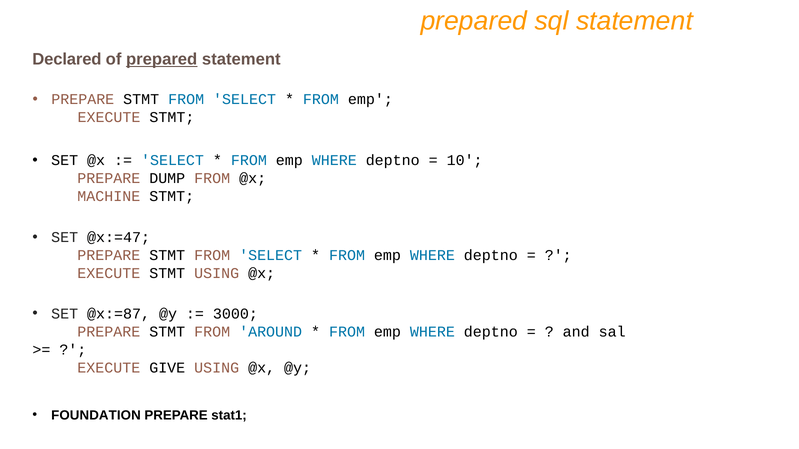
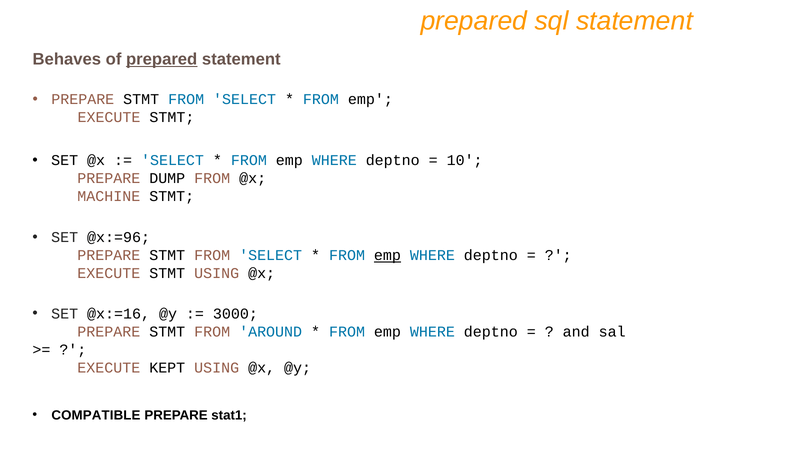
Declared: Declared -> Behaves
@x:=47: @x:=47 -> @x:=96
emp at (387, 256) underline: none -> present
@x:=87: @x:=87 -> @x:=16
GIVE: GIVE -> KEPT
FOUNDATION: FOUNDATION -> COMPATIBLE
